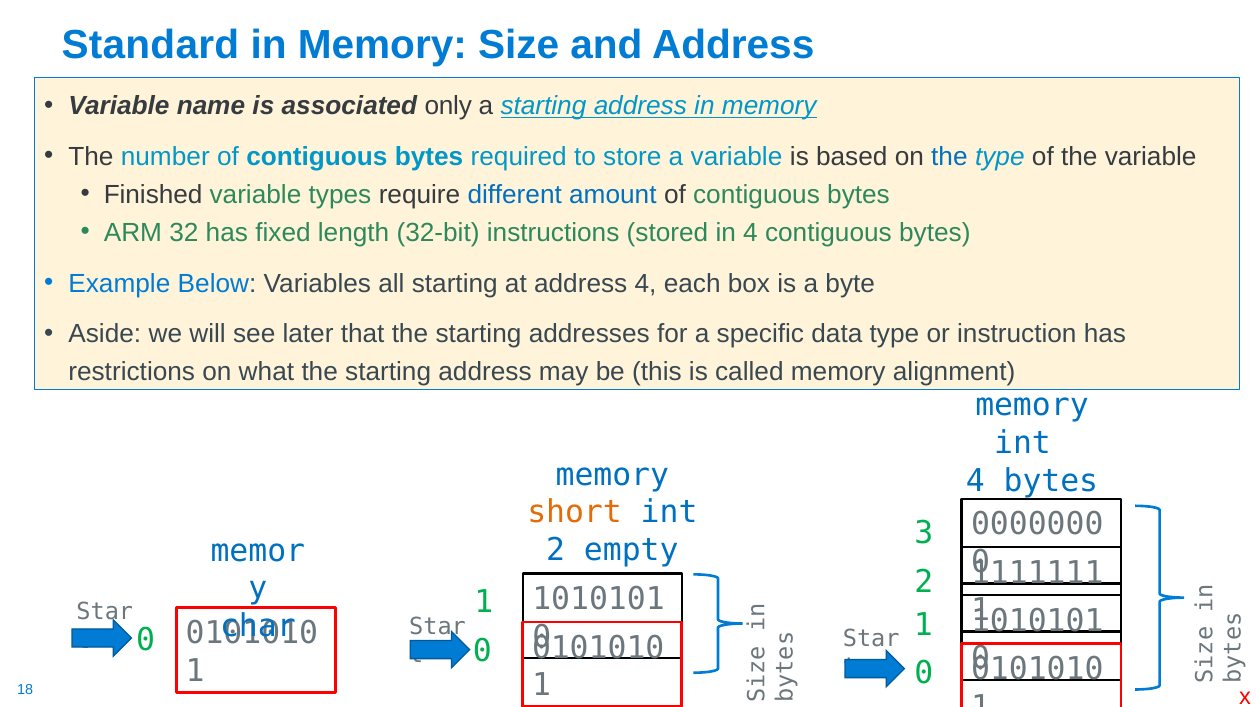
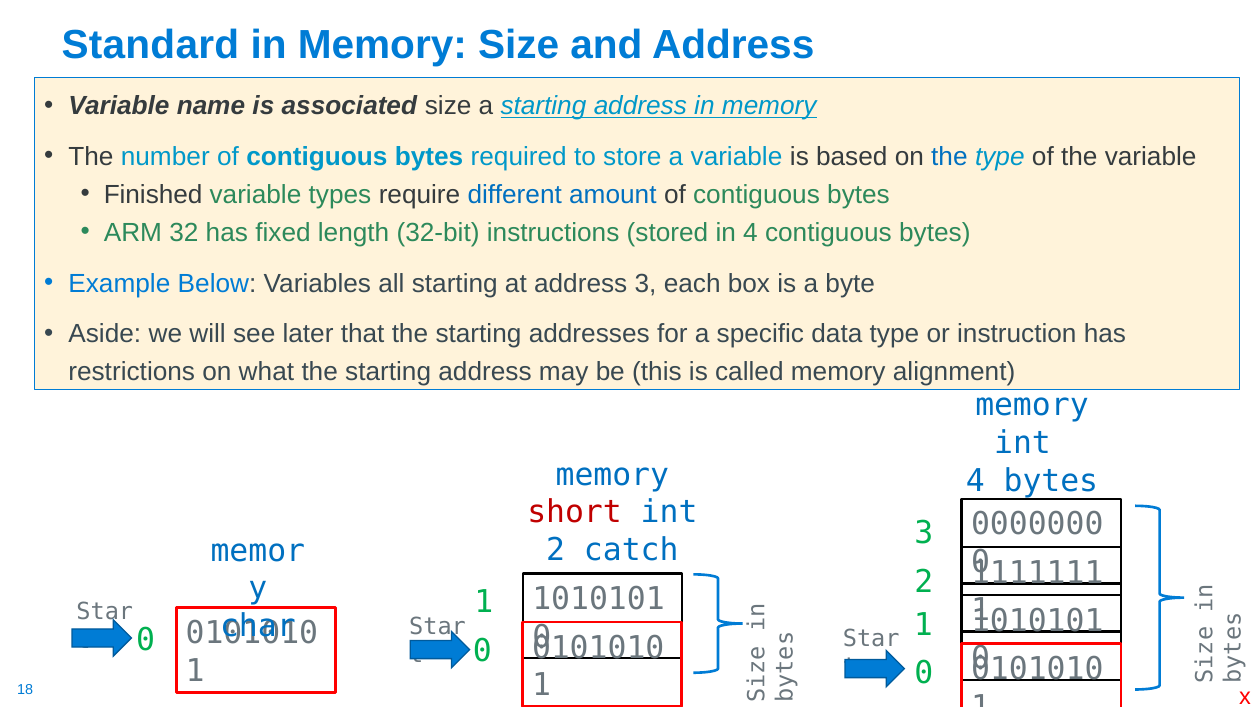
associated only: only -> size
address 4: 4 -> 3
short colour: orange -> red
empty: empty -> catch
